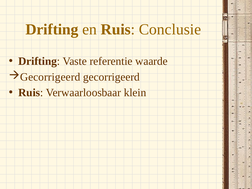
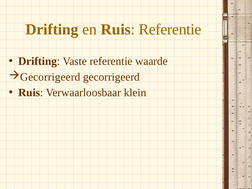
Ruis Conclusie: Conclusie -> Referentie
